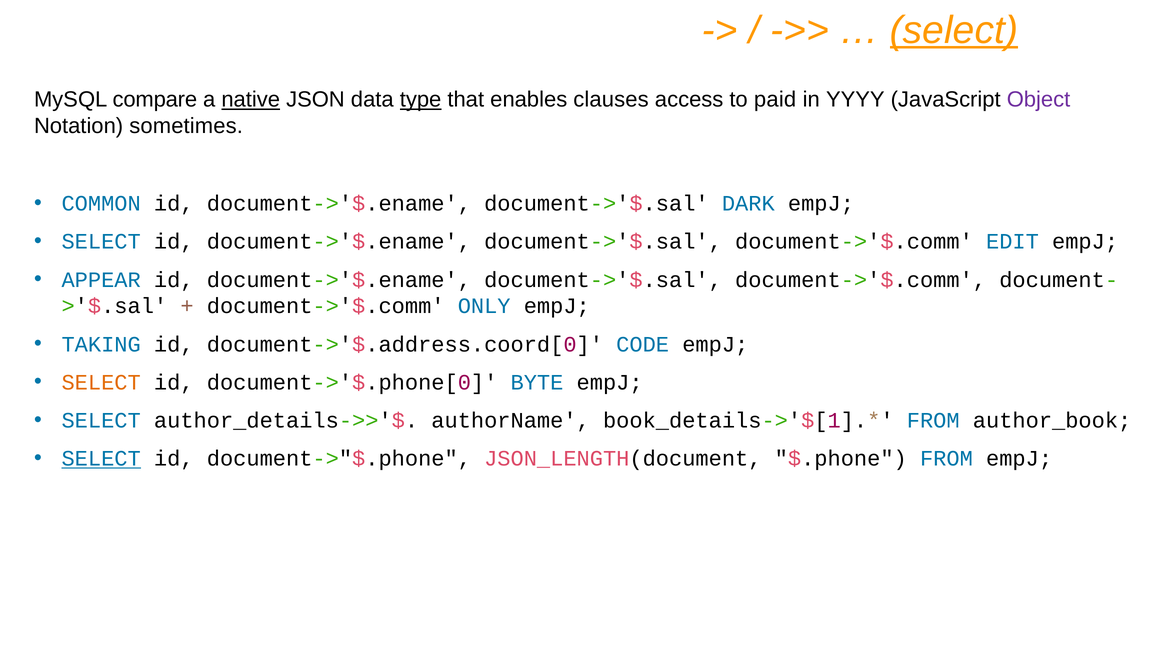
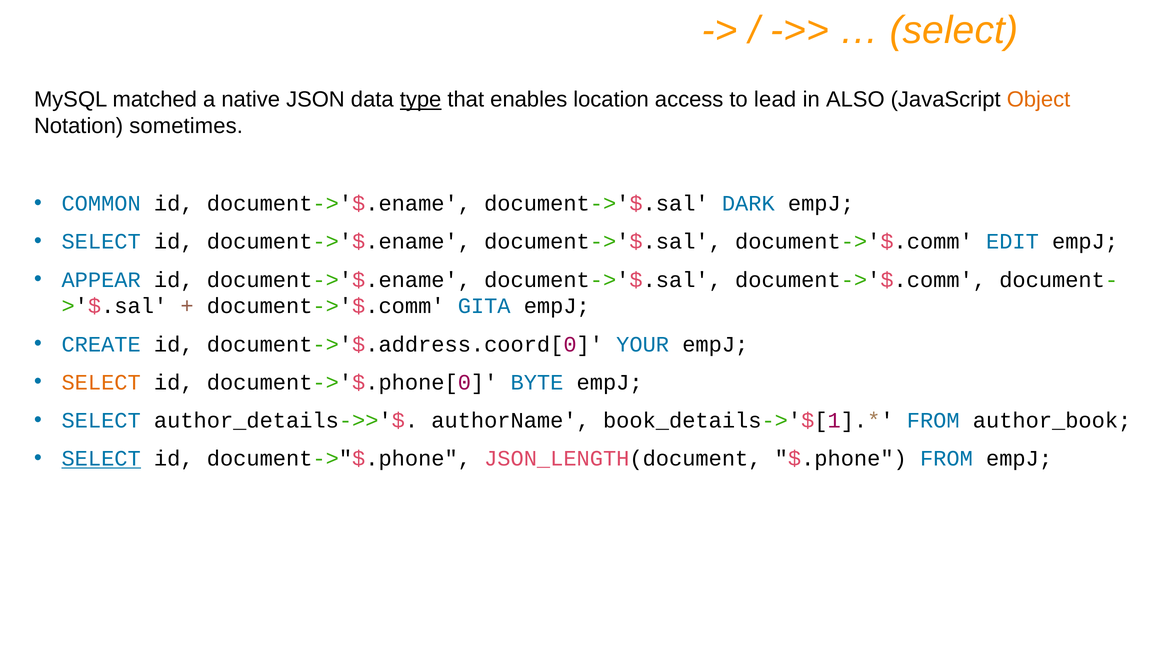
select at (954, 31) underline: present -> none
compare: compare -> matched
native underline: present -> none
clauses: clauses -> location
paid: paid -> lead
YYYY: YYYY -> ALSO
Object colour: purple -> orange
ONLY: ONLY -> GITA
TAKING: TAKING -> CREATE
CODE: CODE -> YOUR
